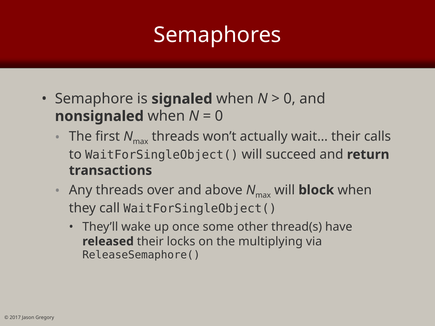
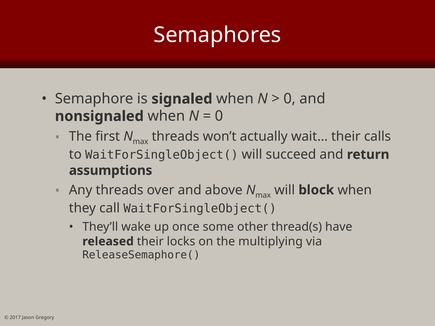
transactions: transactions -> assumptions
